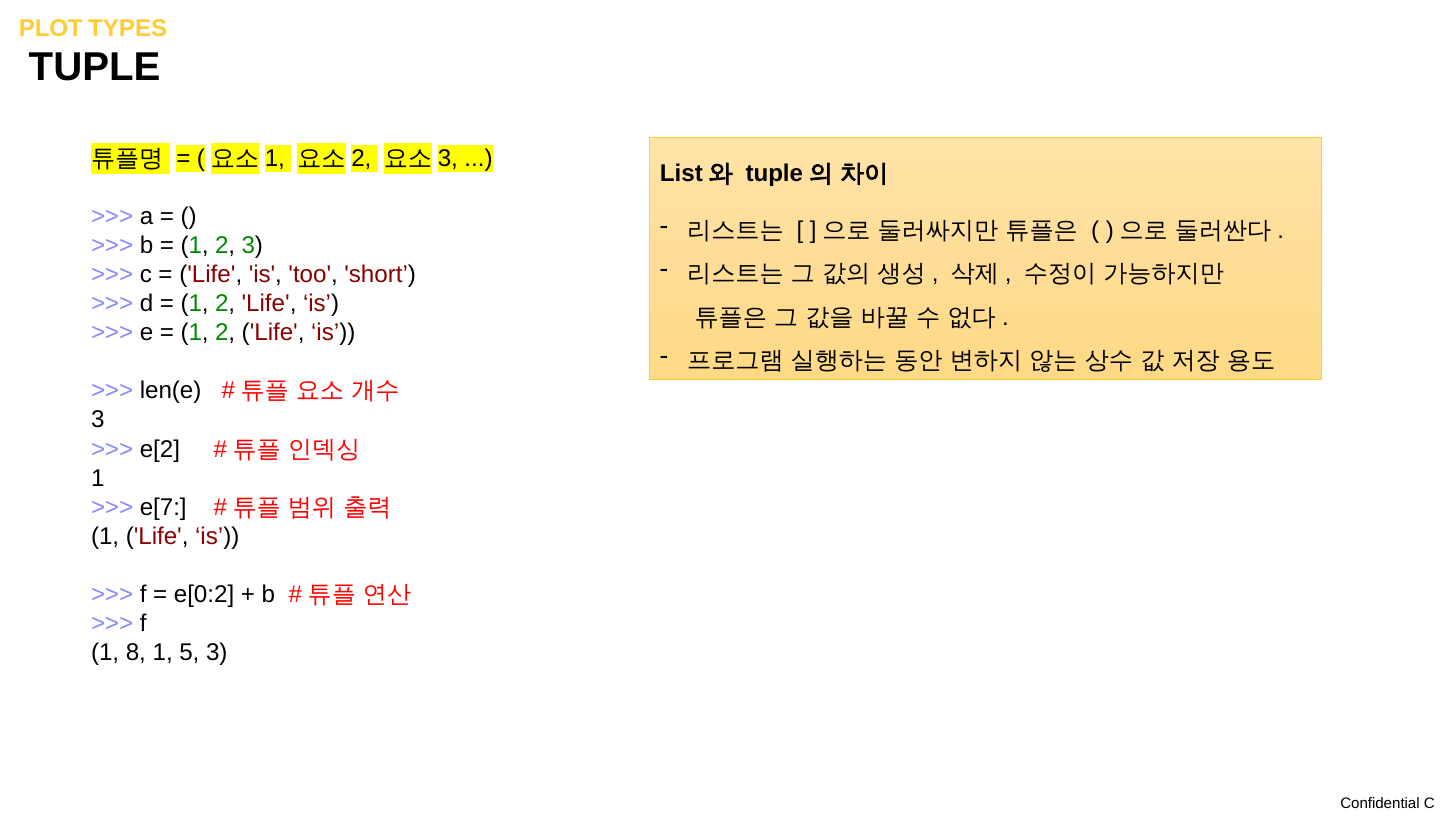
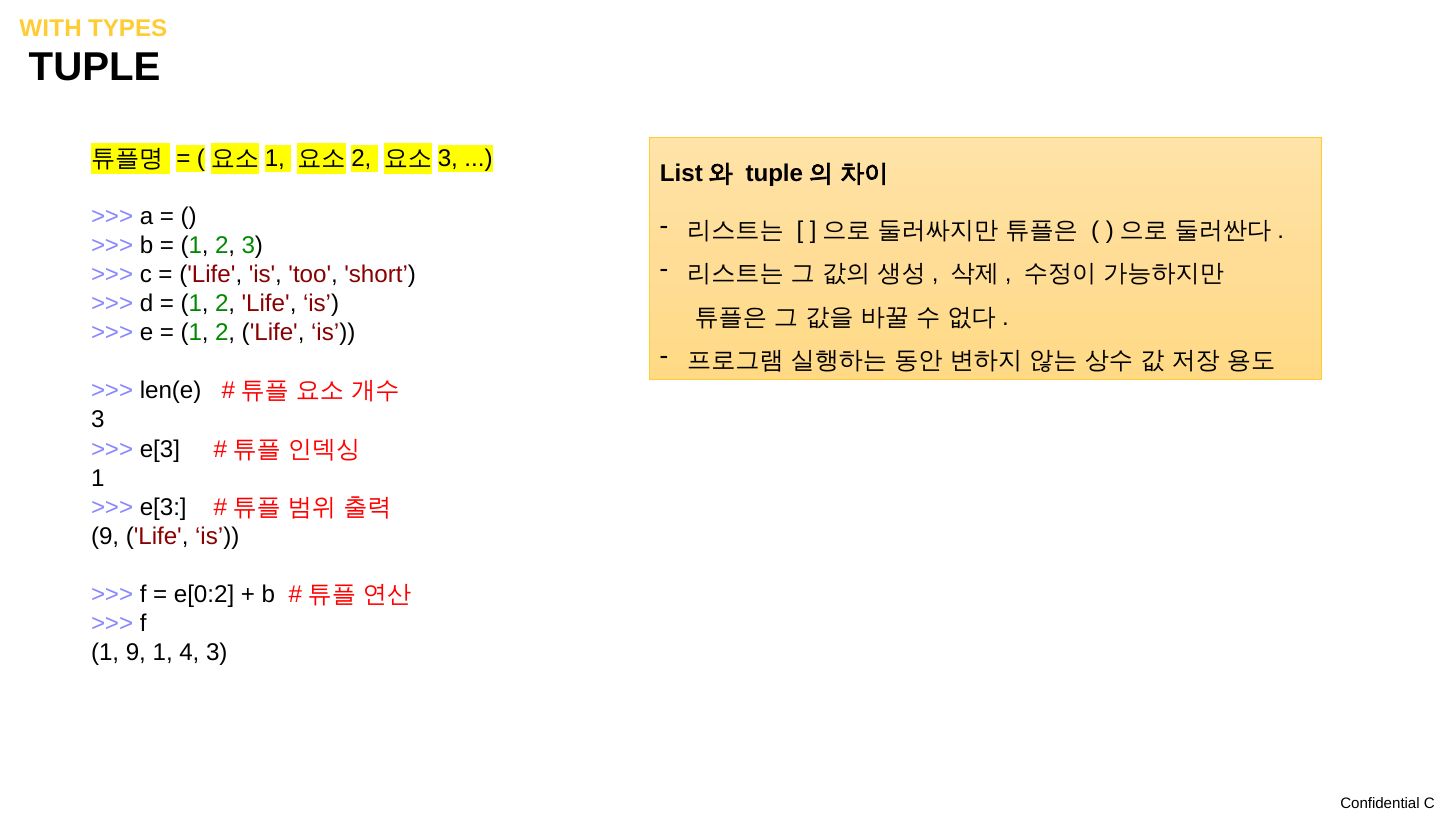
PLOT: PLOT -> WITH
e[2 at (160, 449): e[2 -> e[3
e[7 at (163, 507): e[7 -> e[3
1 at (105, 536): 1 -> 9
1 8: 8 -> 9
5: 5 -> 4
